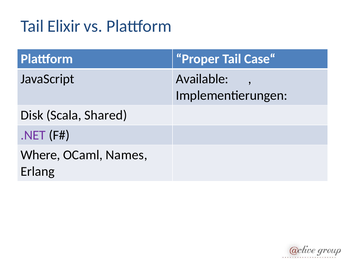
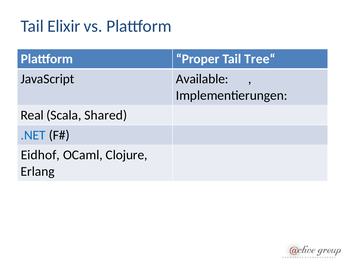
Case“: Case“ -> Tree“
Disk: Disk -> Real
.NET colour: purple -> blue
Where: Where -> Eidhof
Names: Names -> Clojure
